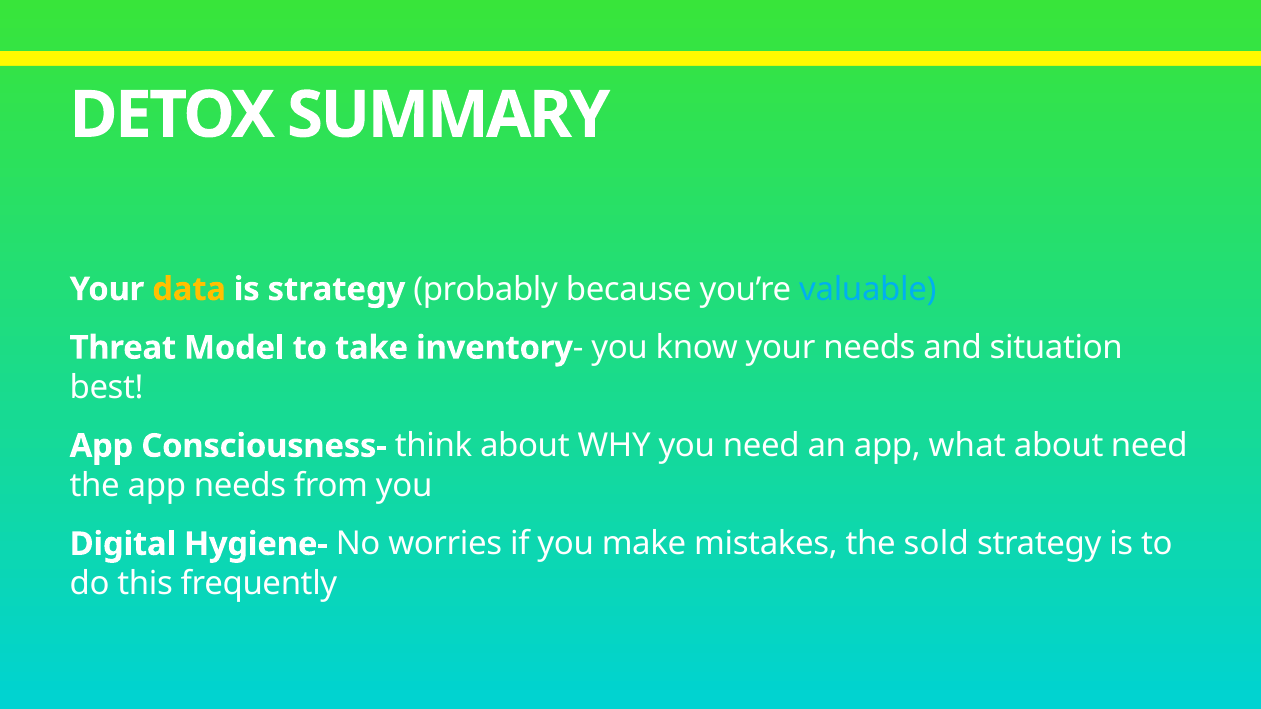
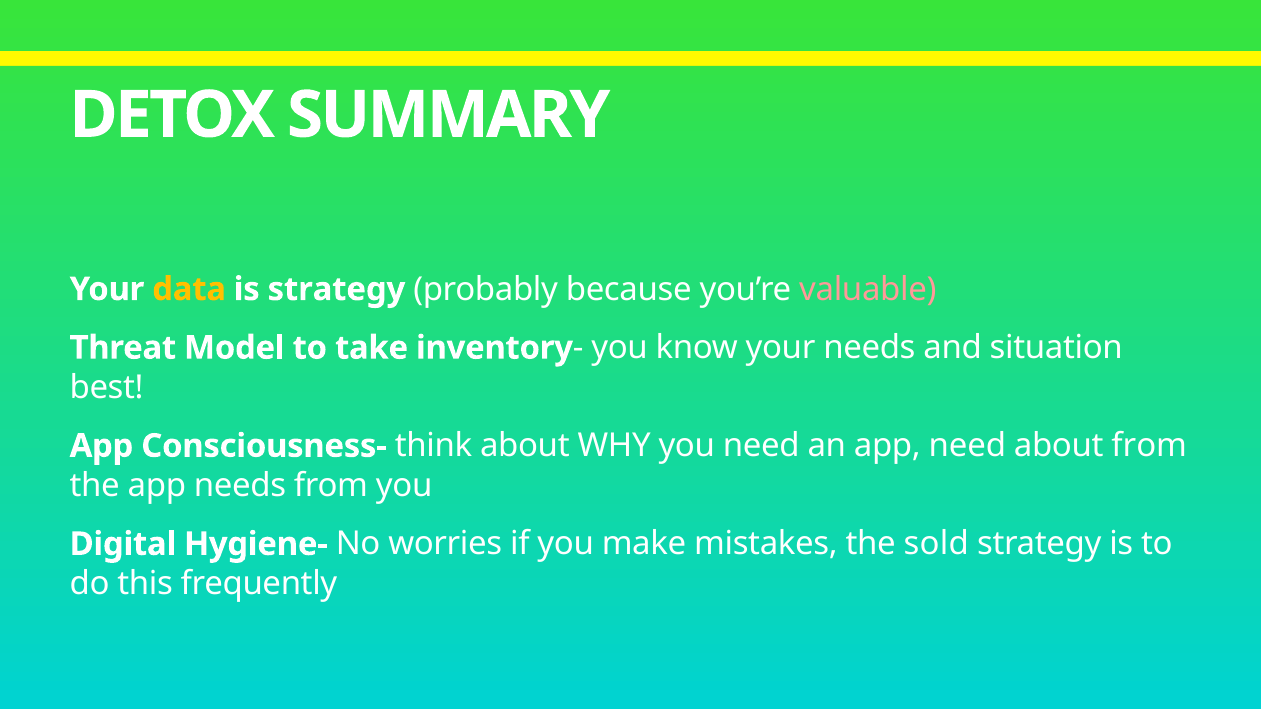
valuable colour: light blue -> pink
app what: what -> need
about need: need -> from
